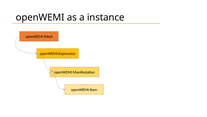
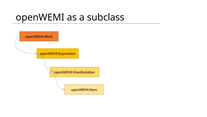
instance: instance -> subclass
